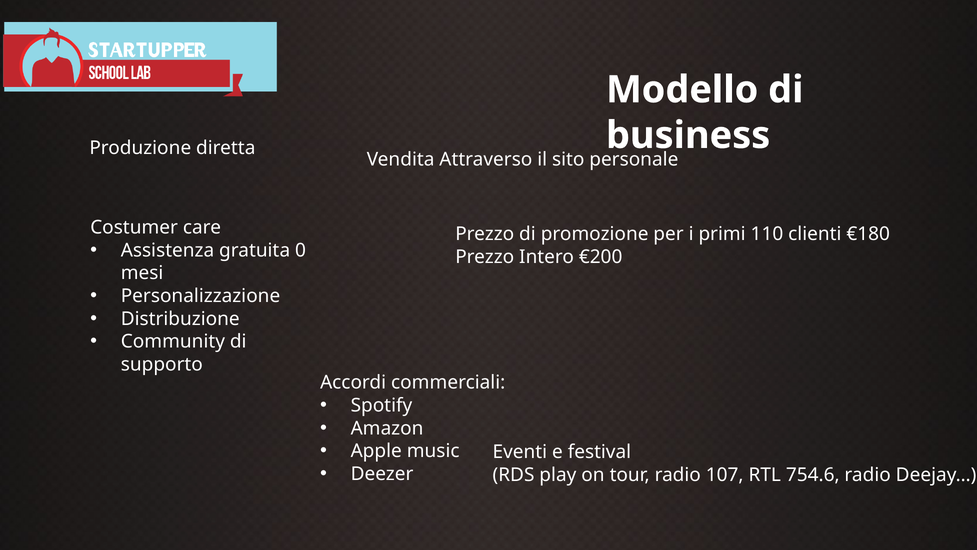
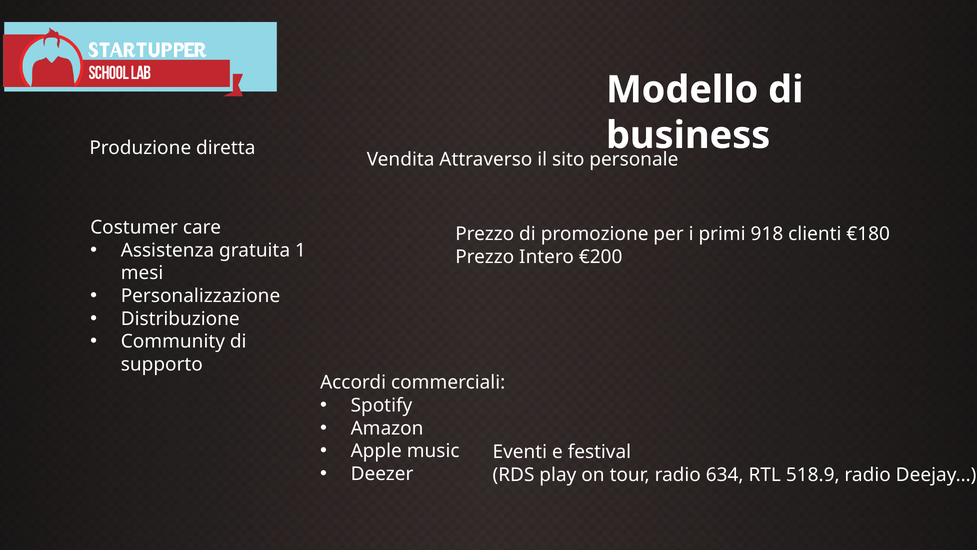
110: 110 -> 918
0: 0 -> 1
107: 107 -> 634
754.6: 754.6 -> 518.9
